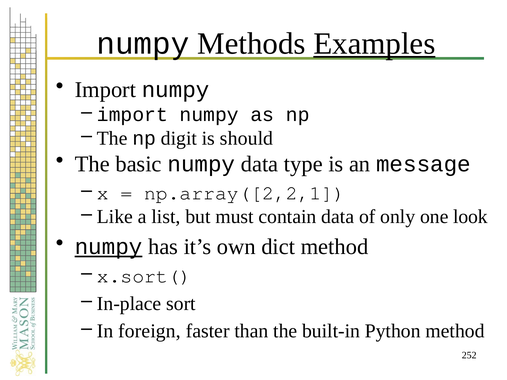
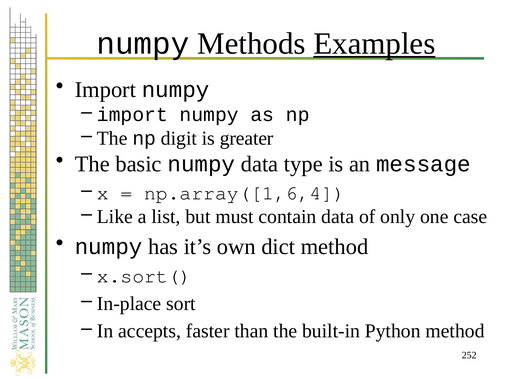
should: should -> greater
np.array([2,2,1: np.array([2,2,1 -> np.array([1,6,4
look: look -> case
numpy at (109, 247) underline: present -> none
foreign: foreign -> accepts
